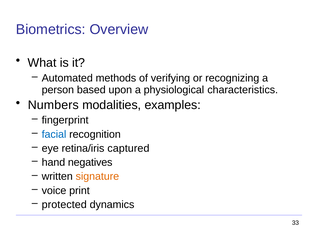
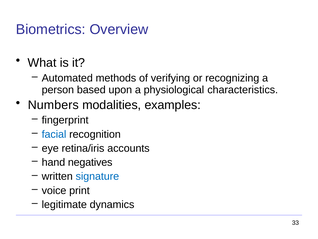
captured: captured -> accounts
signature colour: orange -> blue
protected: protected -> legitimate
